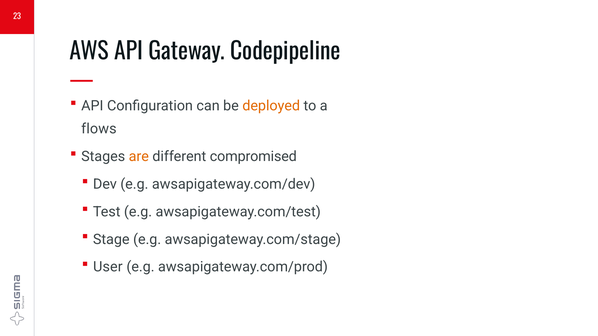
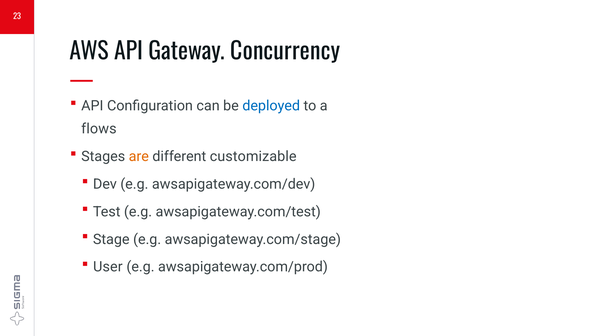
Codepipeline: Codepipeline -> Concurrency
deployed colour: orange -> blue
compromised: compromised -> customizable
